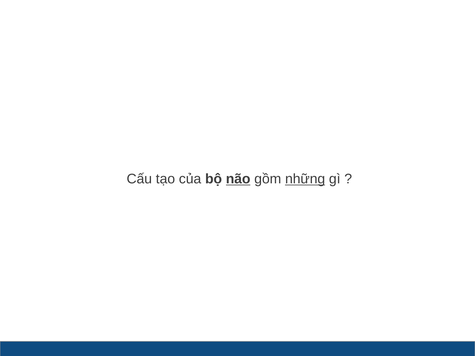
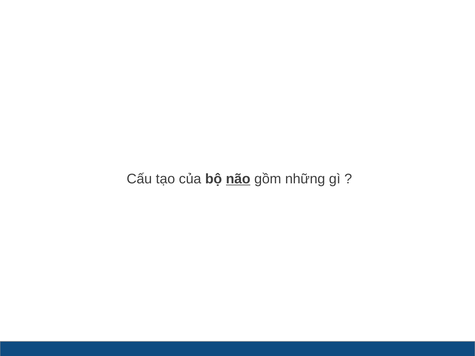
những underline: present -> none
